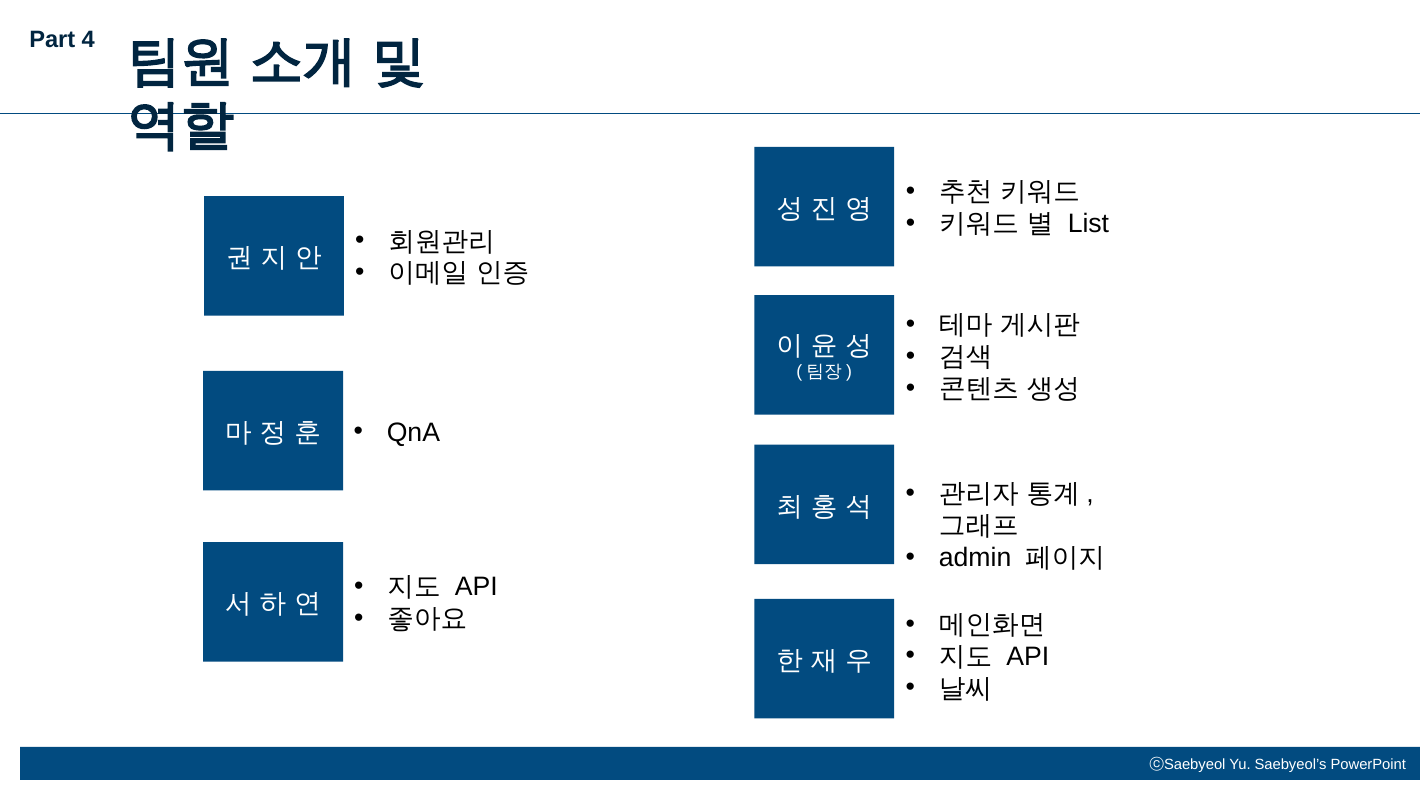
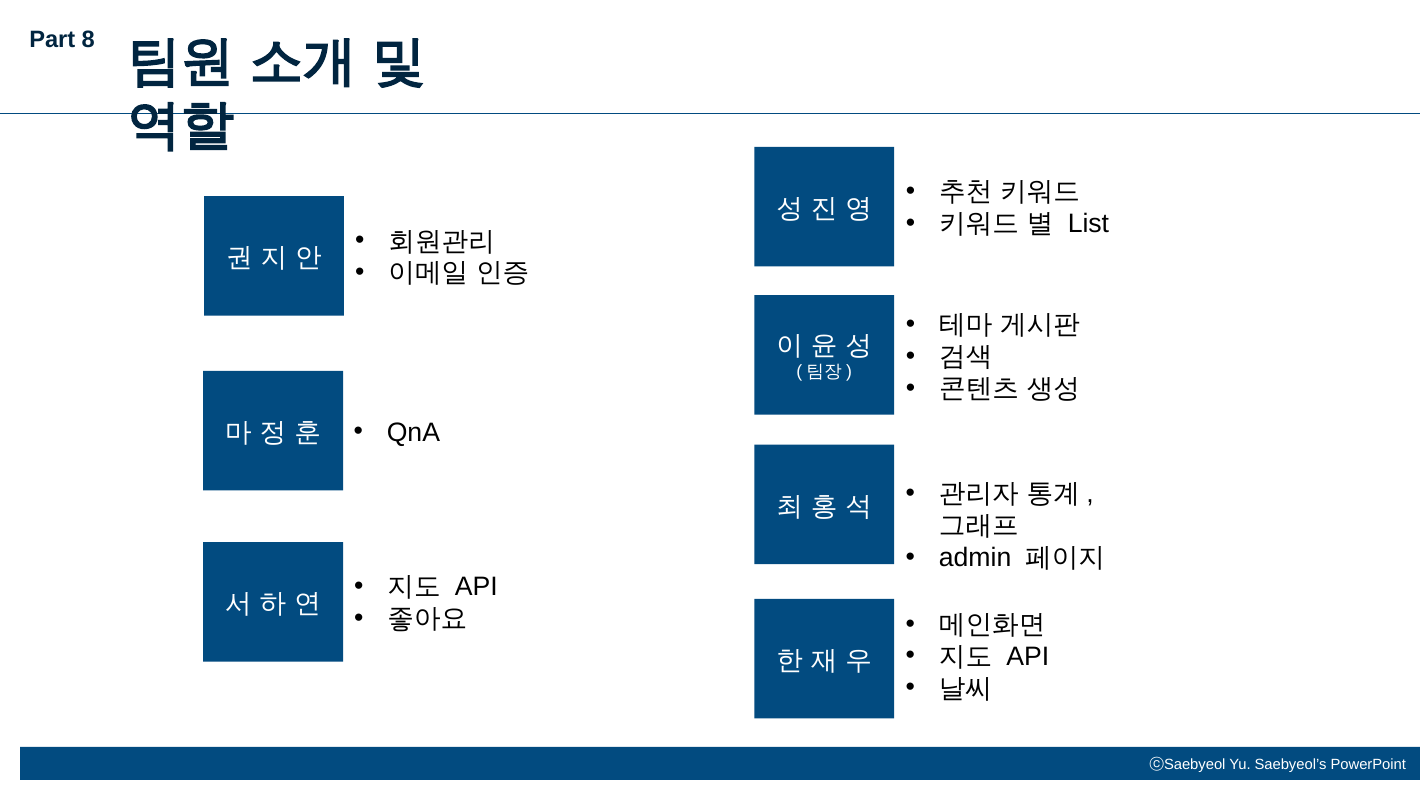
4: 4 -> 8
